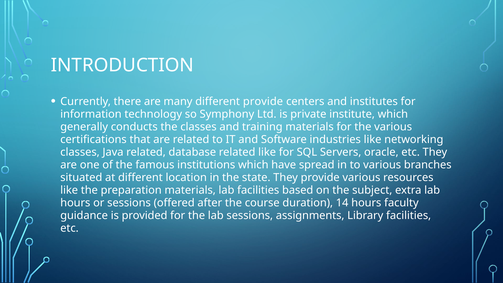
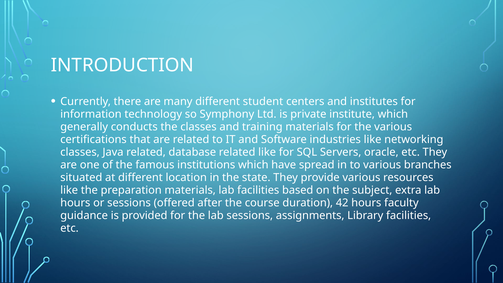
different provide: provide -> student
14: 14 -> 42
